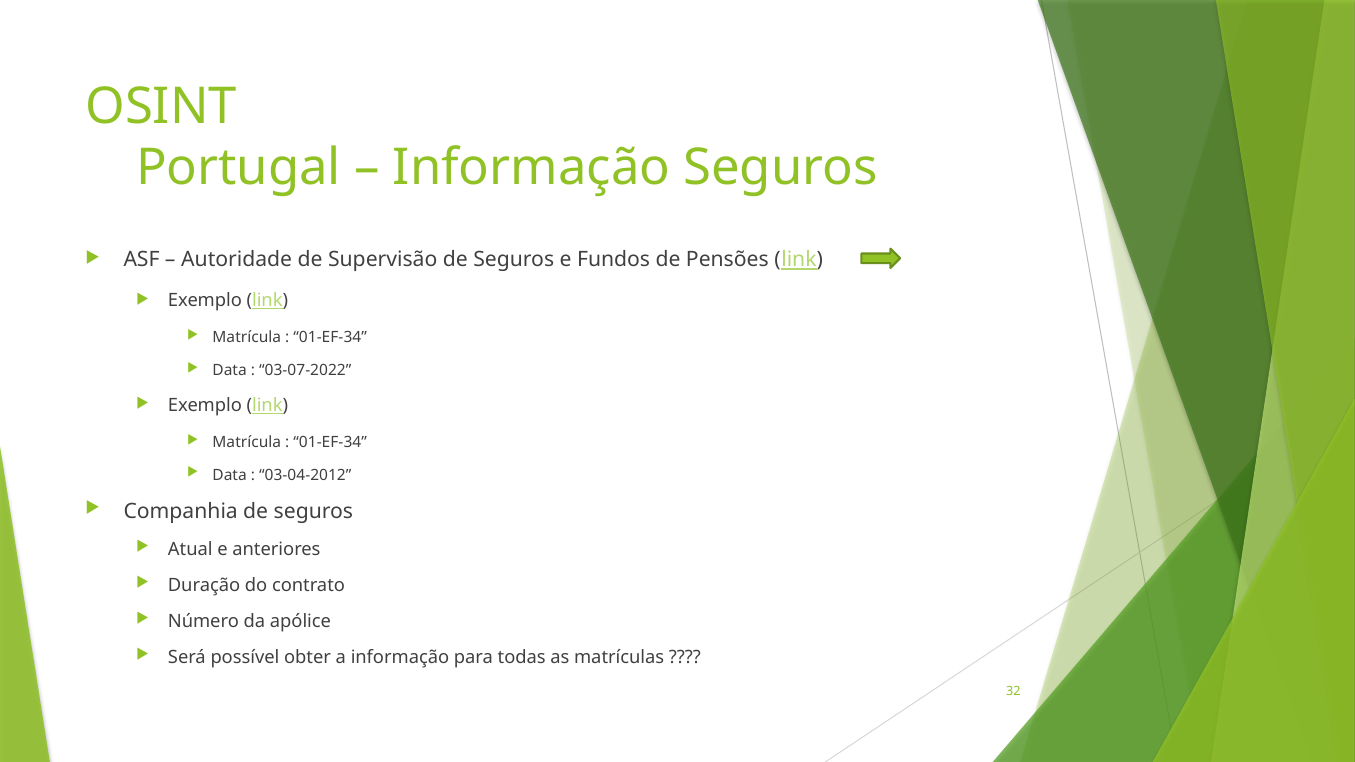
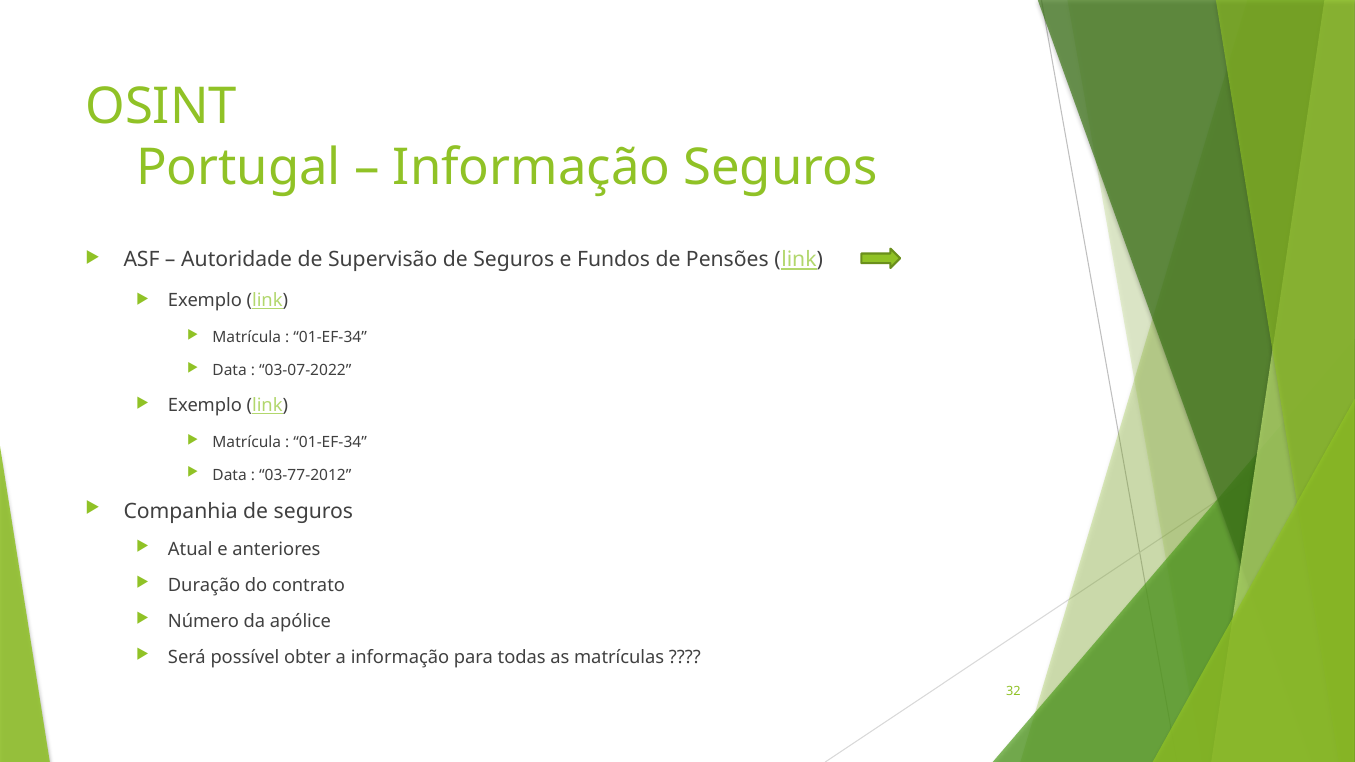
03-04-2012: 03-04-2012 -> 03-77-2012
